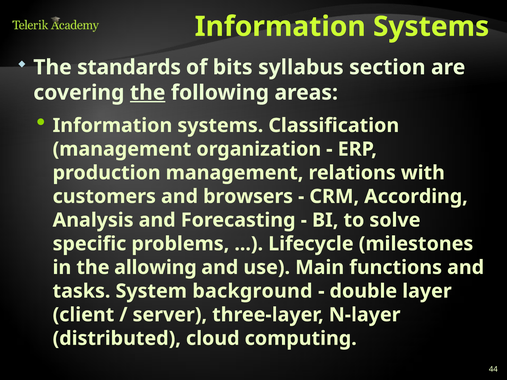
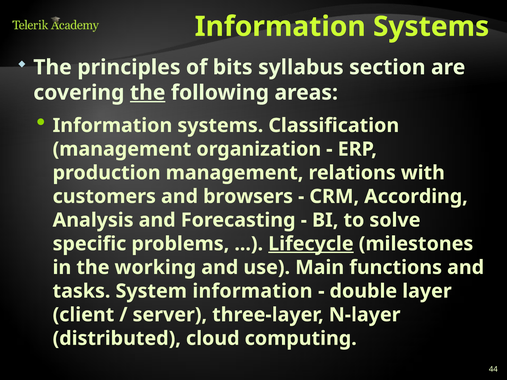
standards: standards -> principles
Lifecycle underline: none -> present
allowing: allowing -> working
System background: background -> information
